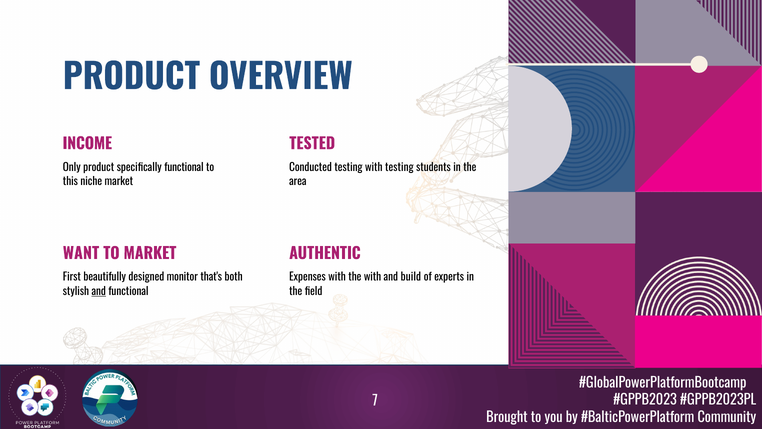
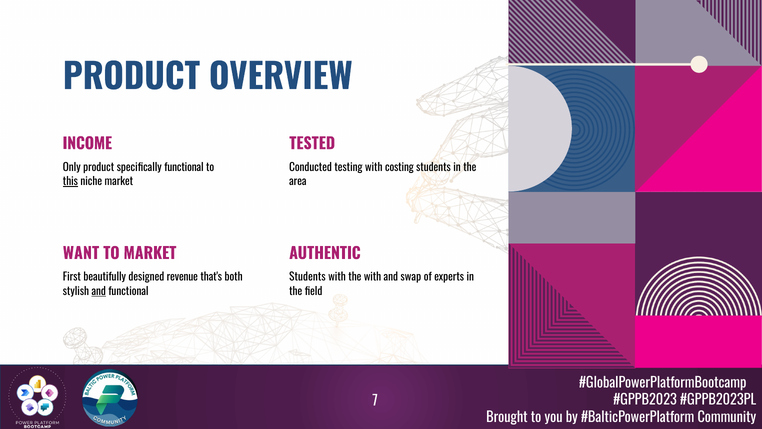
with testing: testing -> costing
this underline: none -> present
monitor: monitor -> revenue
Expenses at (307, 277): Expenses -> Students
build: build -> swap
